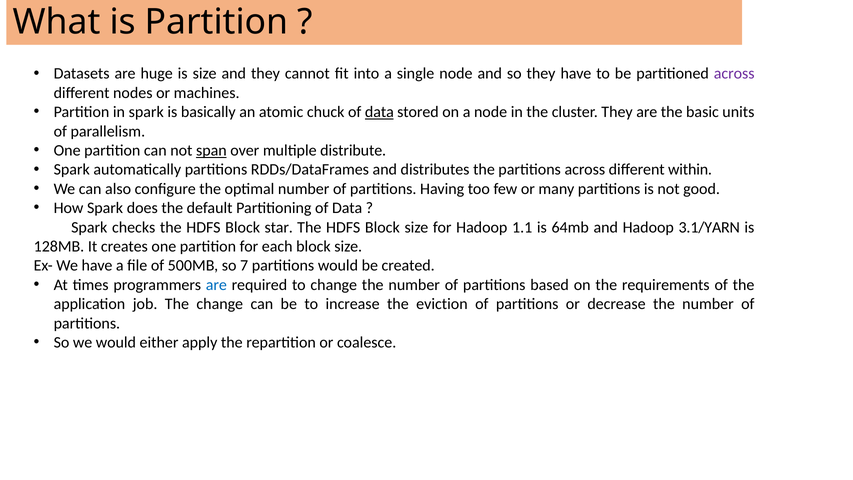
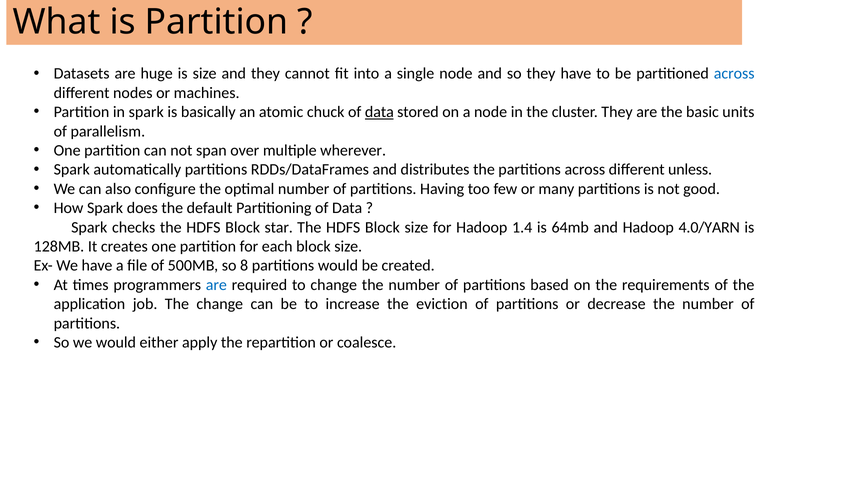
across at (734, 74) colour: purple -> blue
span underline: present -> none
distribute: distribute -> wherever
within: within -> unless
1.1: 1.1 -> 1.4
3.1/YARN: 3.1/YARN -> 4.0/YARN
7: 7 -> 8
